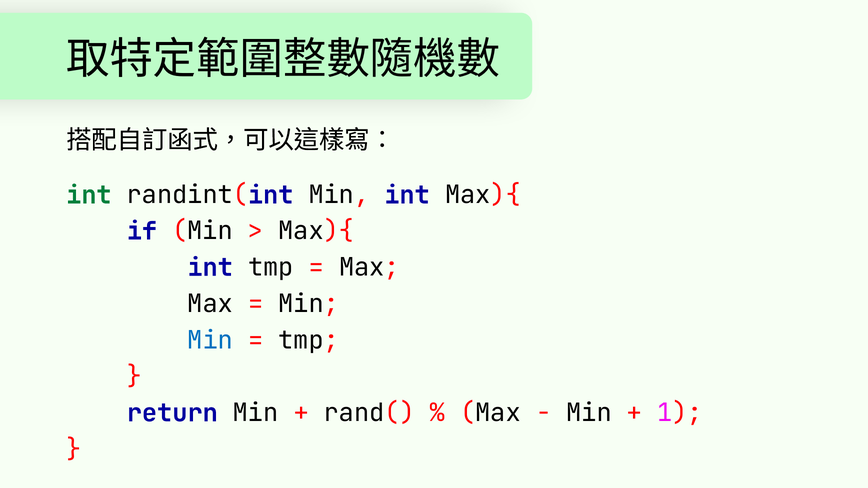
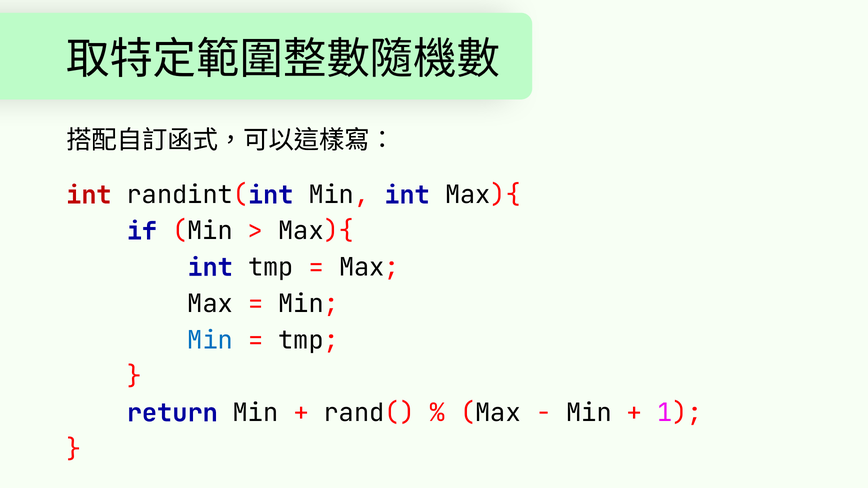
int at (89, 195) colour: green -> red
